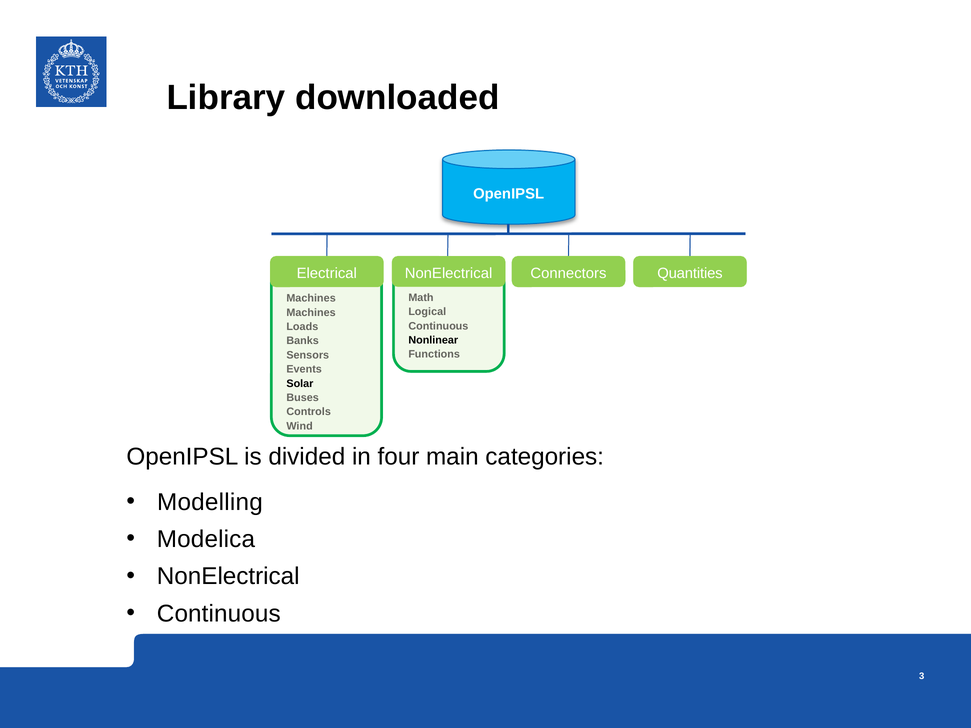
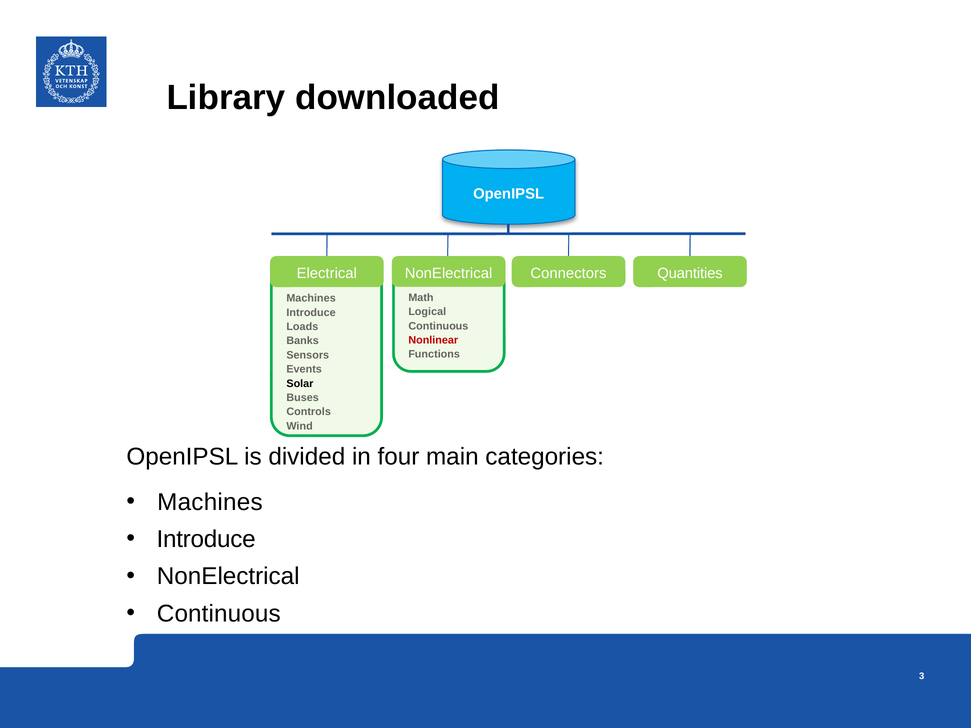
Machines at (311, 313): Machines -> Introduce
Nonlinear colour: black -> red
Modelling at (210, 502): Modelling -> Machines
Modelica at (206, 539): Modelica -> Introduce
